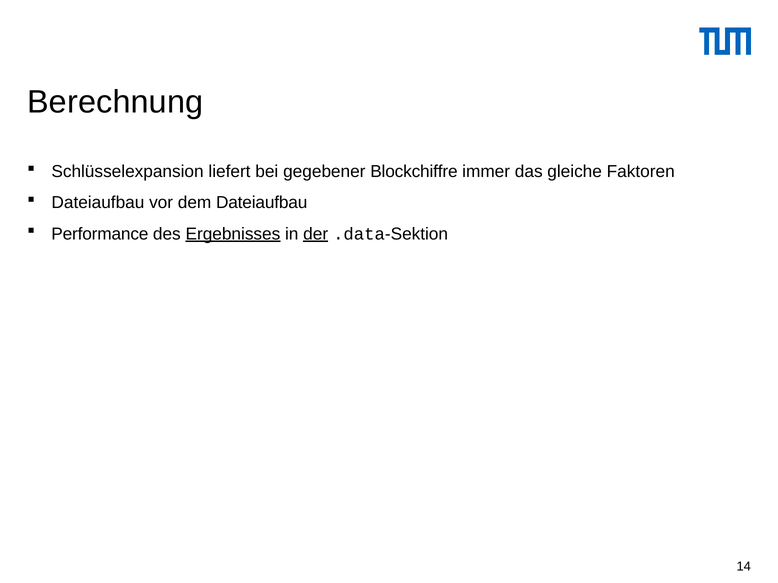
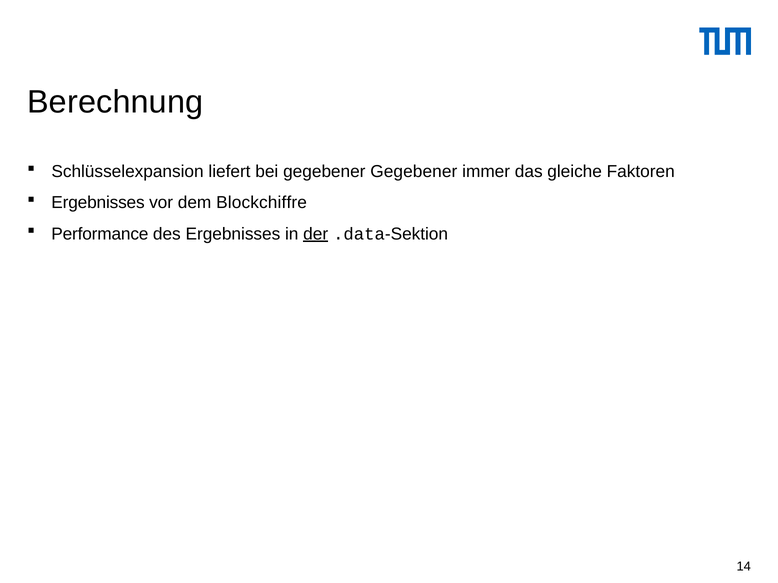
gegebener Blockchiffre: Blockchiffre -> Gegebener
Dateiaufbau at (98, 203): Dateiaufbau -> Ergebnisses
dem Dateiaufbau: Dateiaufbau -> Blockchiffre
Ergebnisses at (233, 234) underline: present -> none
